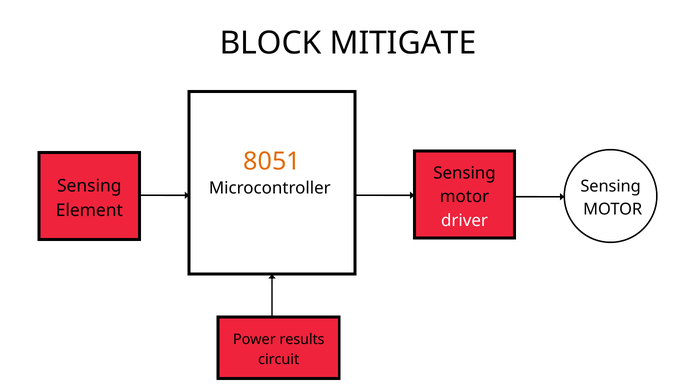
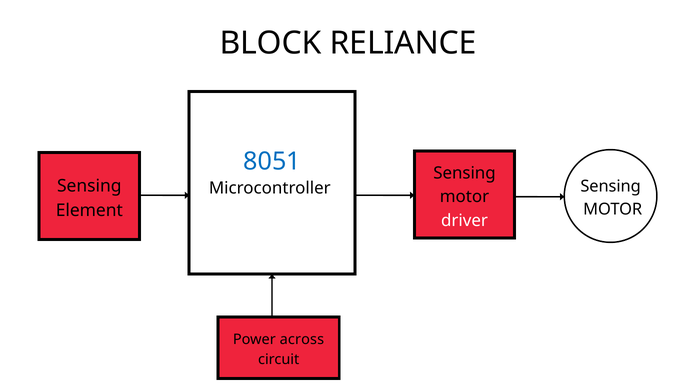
MITIGATE: MITIGATE -> RELIANCE
8051 colour: orange -> blue
results: results -> across
